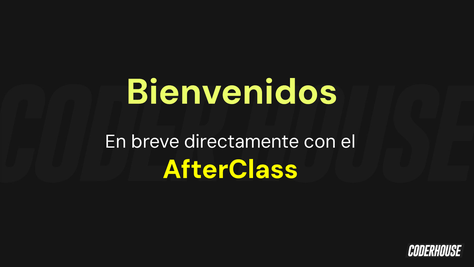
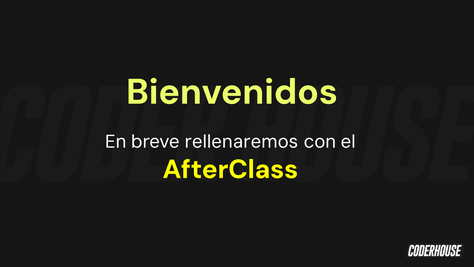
directamente: directamente -> rellenaremos
